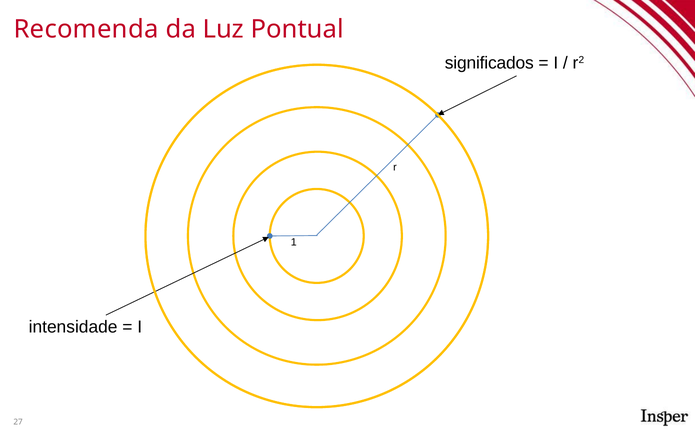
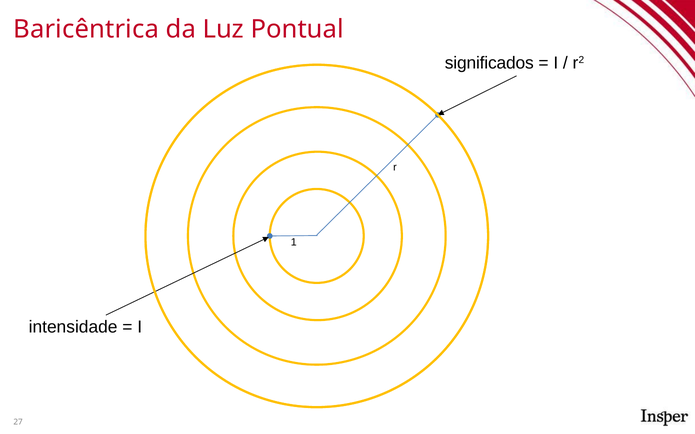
Recomenda: Recomenda -> Baricêntrica
